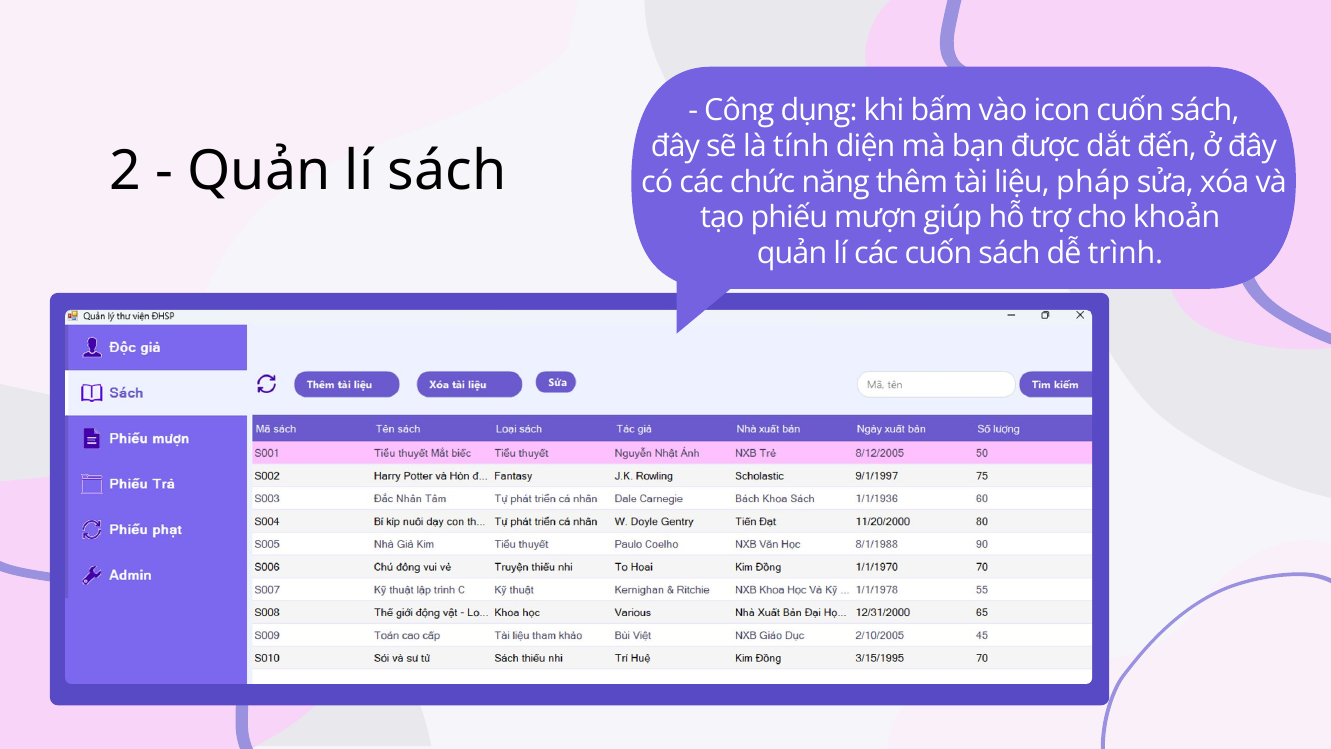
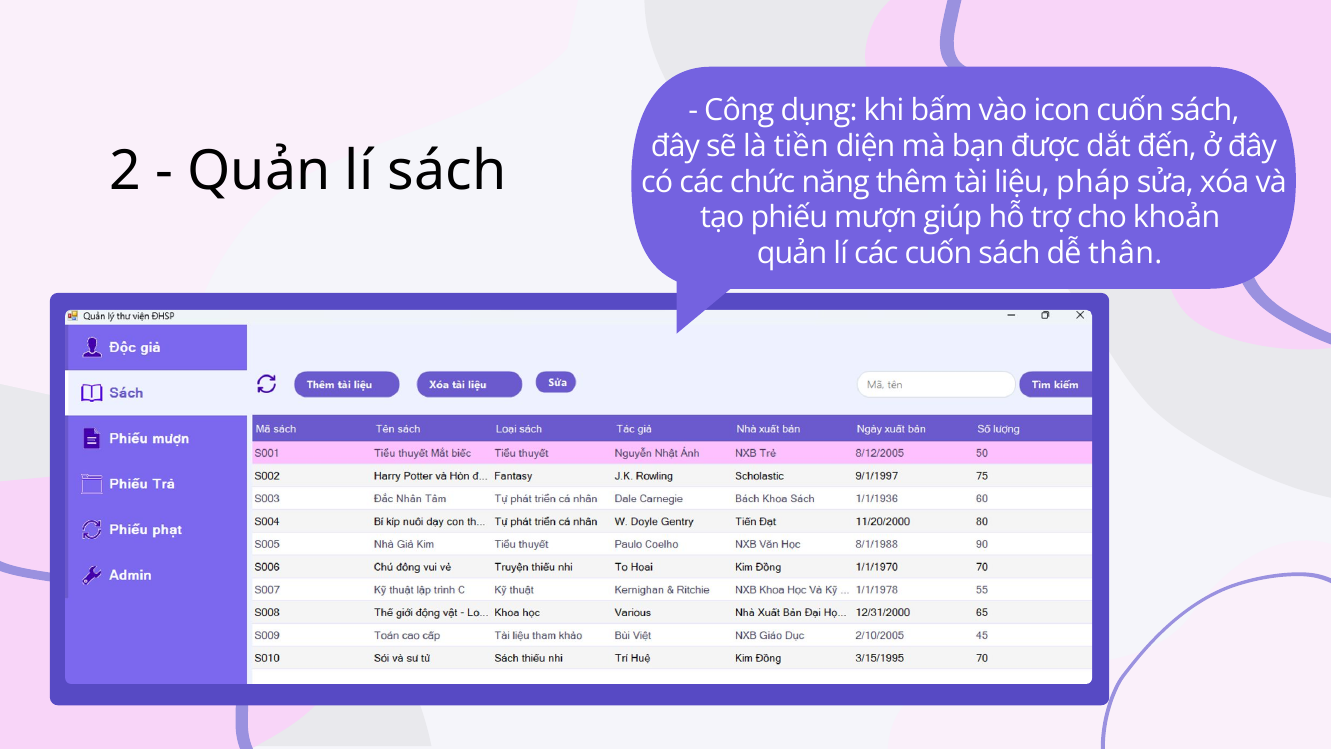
tính: tính -> tiền
trình: trình -> thân
